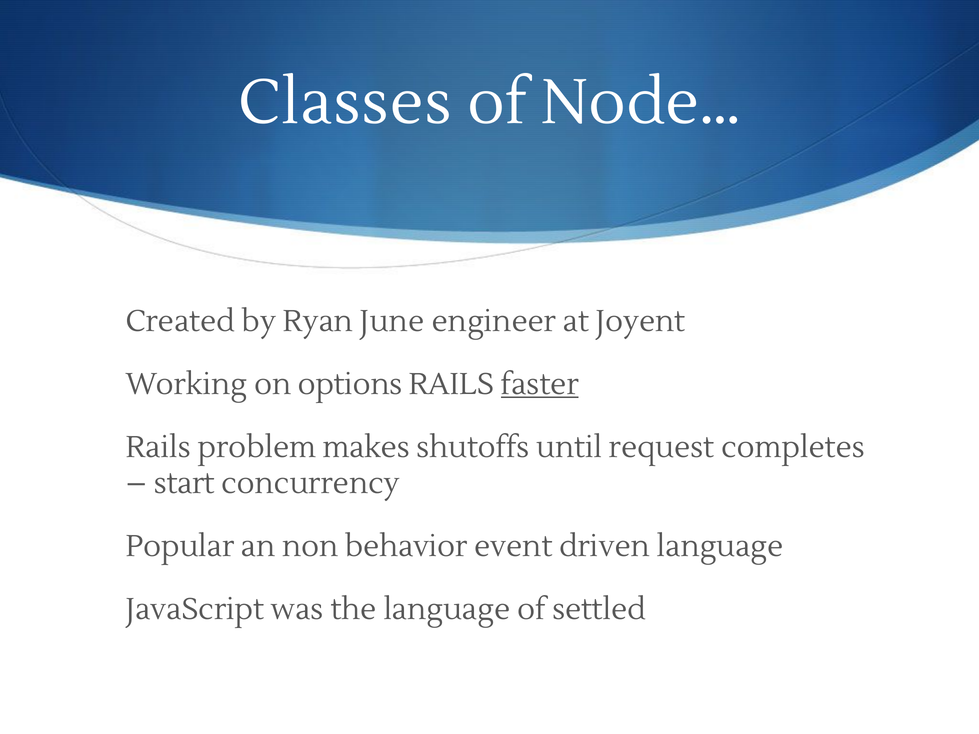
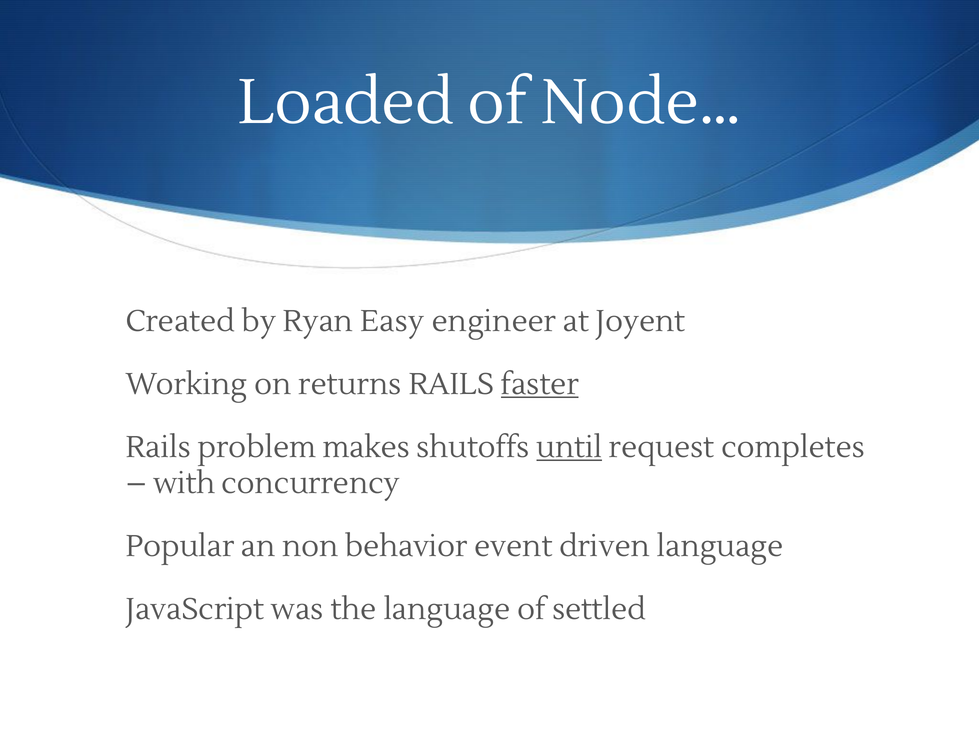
Classes: Classes -> Loaded
June: June -> Easy
options: options -> returns
until underline: none -> present
start: start -> with
